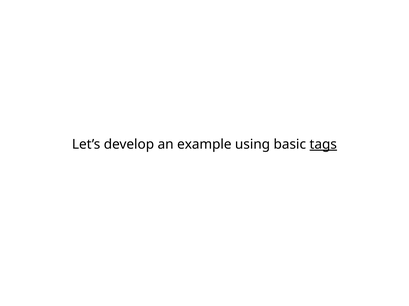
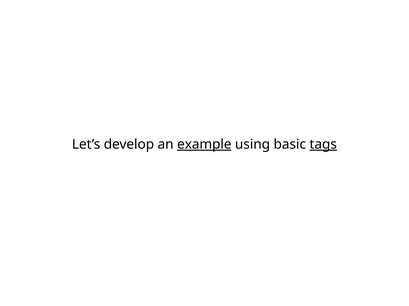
example underline: none -> present
